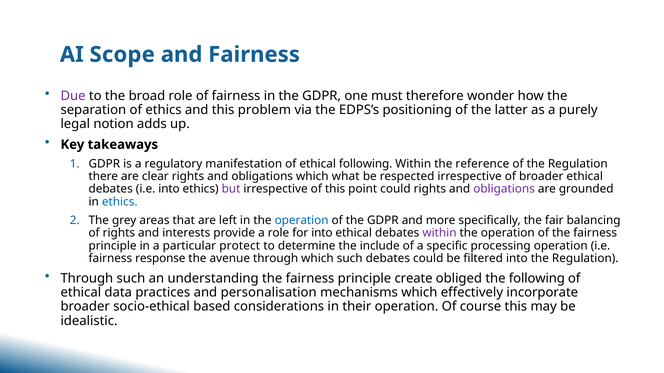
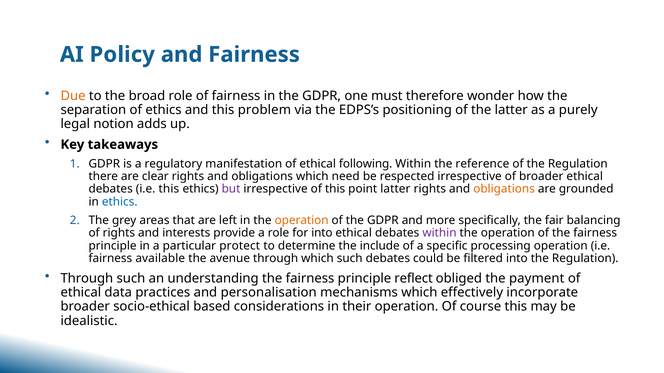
Scope: Scope -> Policy
Due colour: purple -> orange
what: what -> need
i.e into: into -> this
point could: could -> latter
obligations at (504, 189) colour: purple -> orange
operation at (302, 221) colour: blue -> orange
response: response -> available
create: create -> reflect
the following: following -> payment
